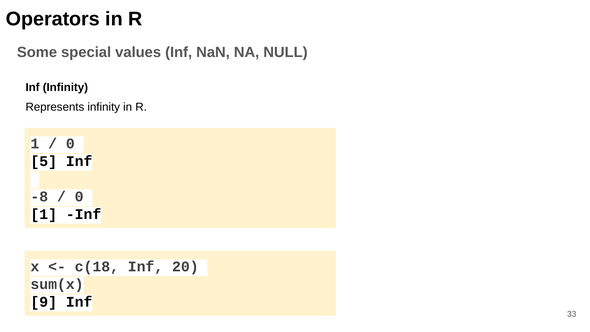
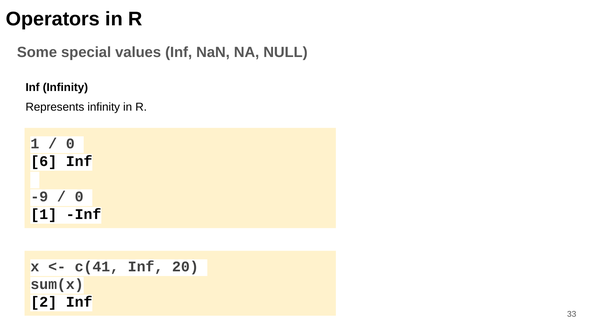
5: 5 -> 6
-8: -8 -> -9
c(18: c(18 -> c(41
9: 9 -> 2
